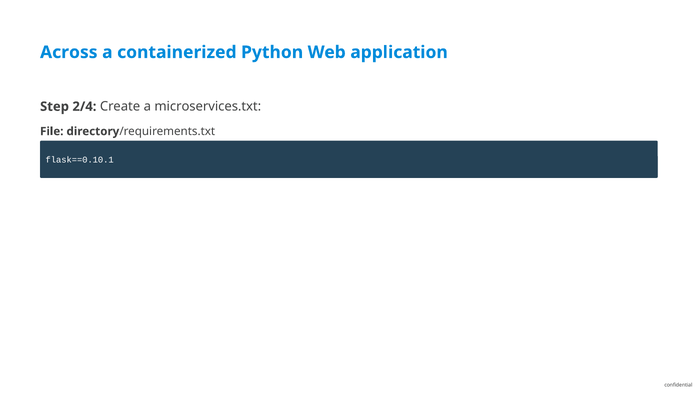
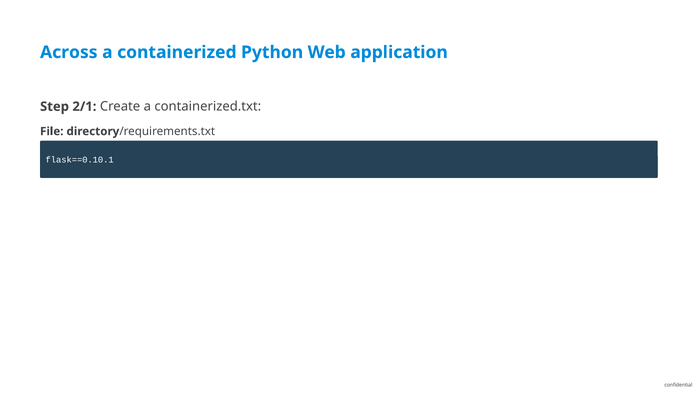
2/4: 2/4 -> 2/1
microservices.txt: microservices.txt -> containerized.txt
